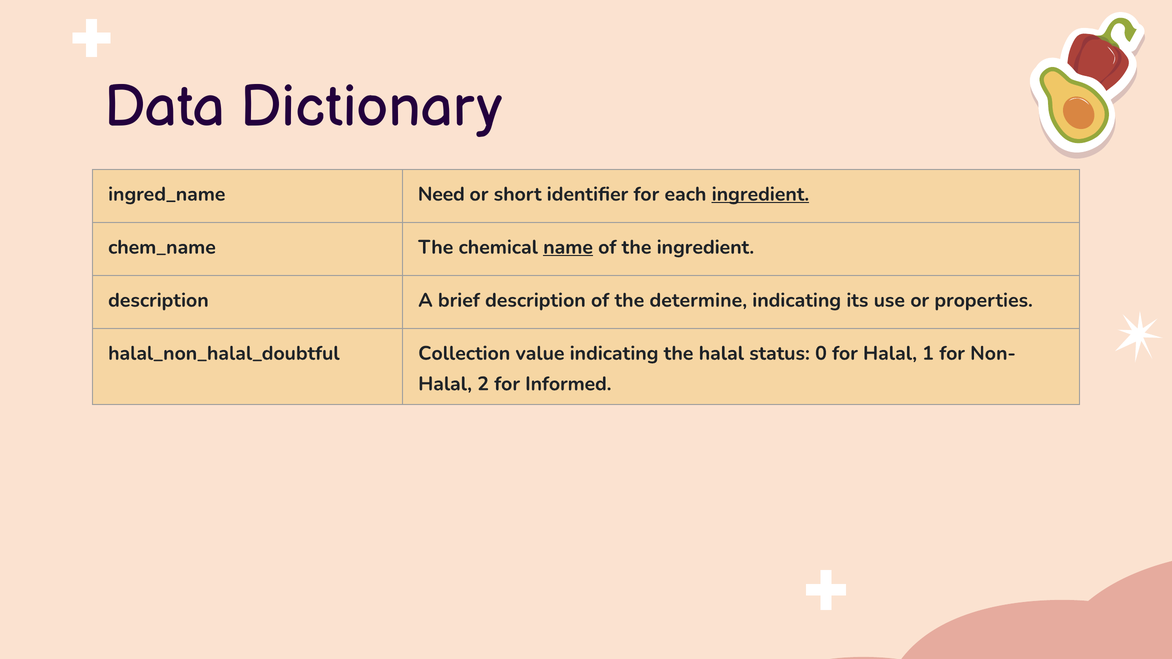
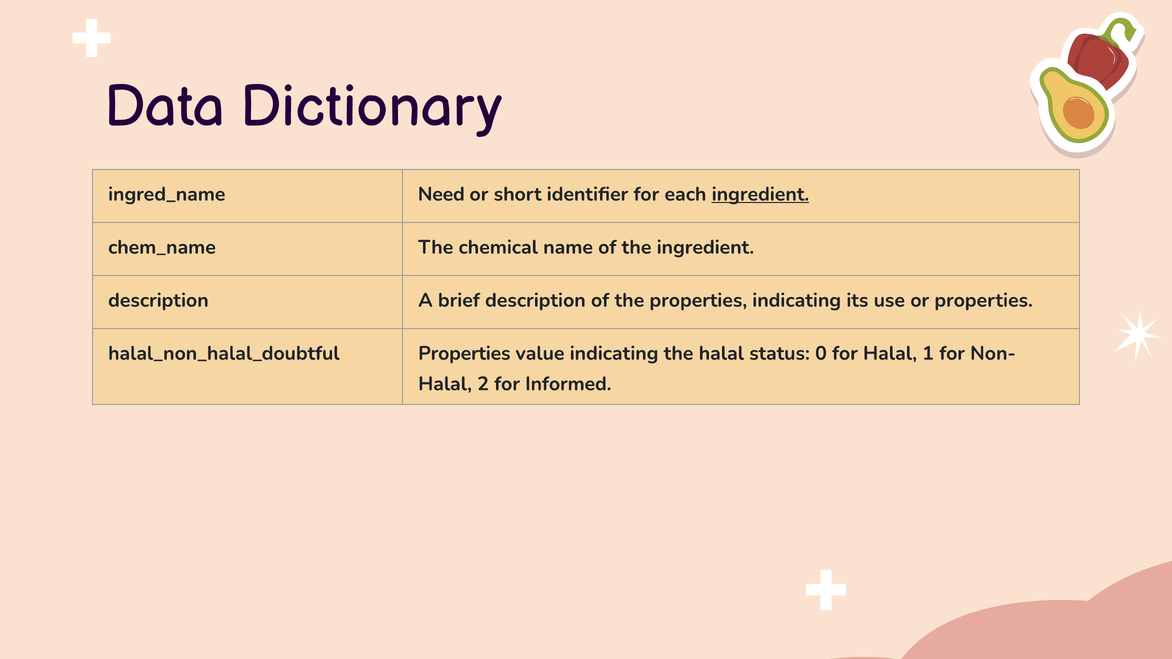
name underline: present -> none
the determine: determine -> properties
Collection at (464, 353): Collection -> Properties
